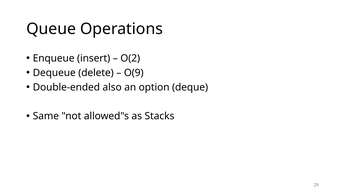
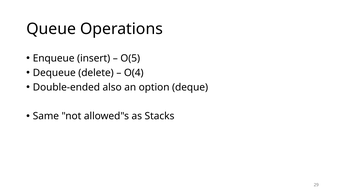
O(2: O(2 -> O(5
O(9: O(9 -> O(4
